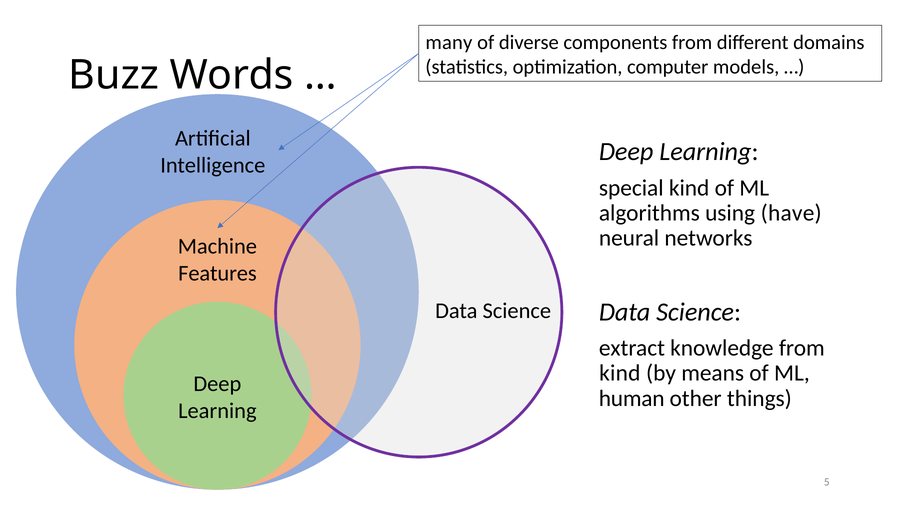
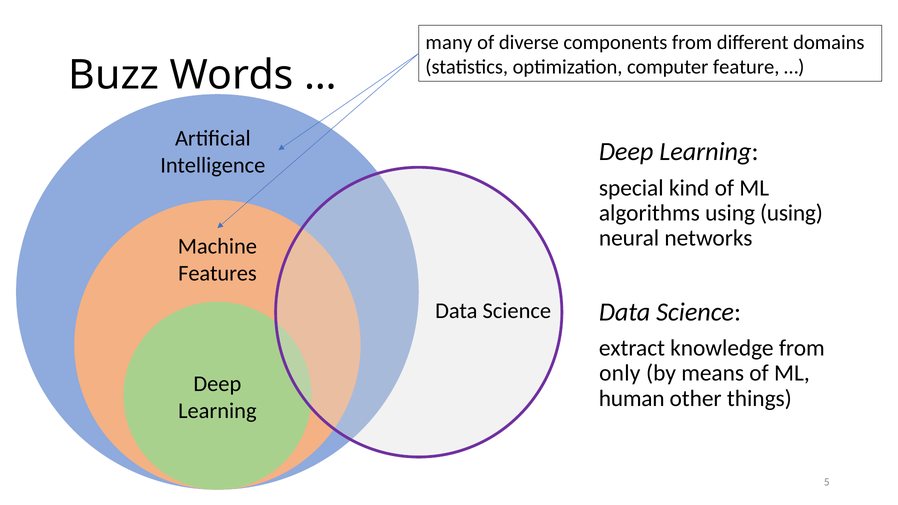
models: models -> feature
using have: have -> using
kind at (620, 373): kind -> only
